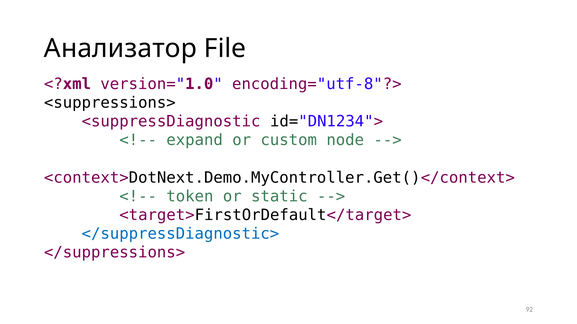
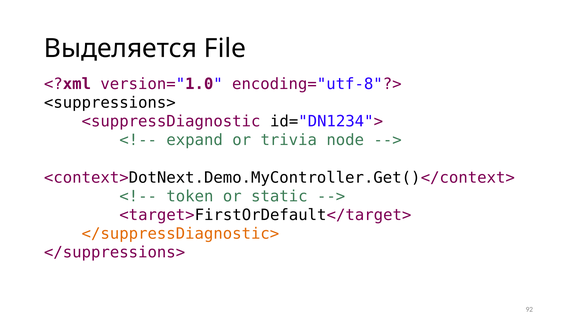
Анализатор: Анализатор -> Выделяется
custom: custom -> trivia
</suppressDiagnostic> colour: blue -> orange
